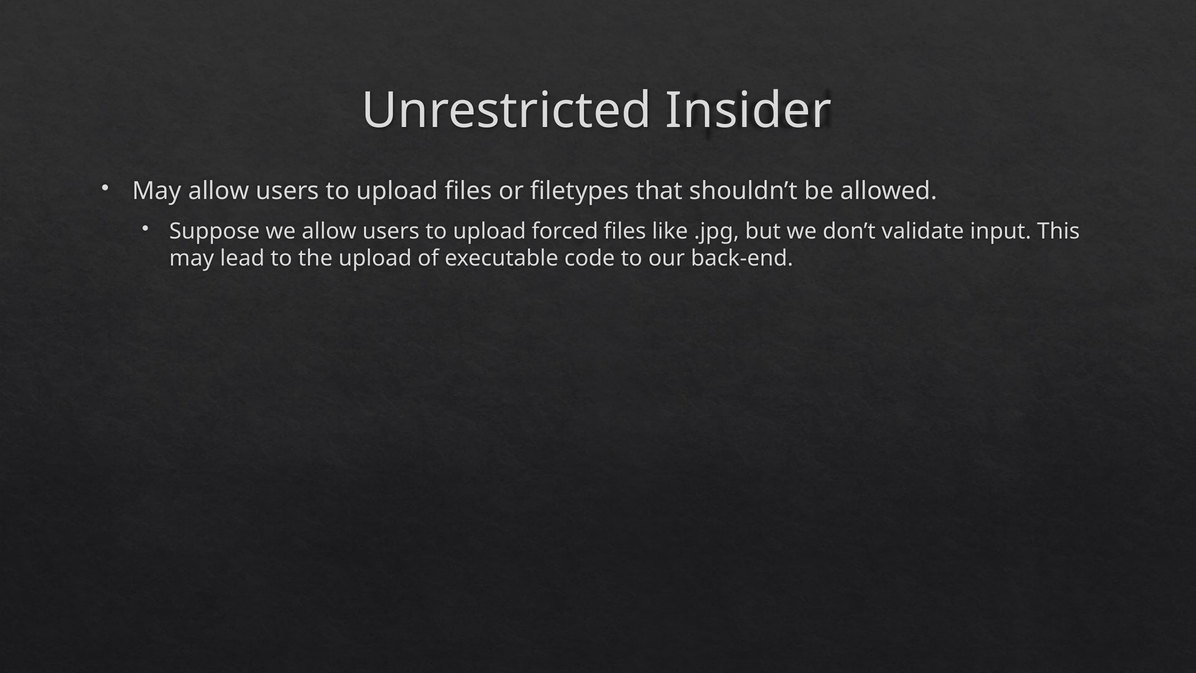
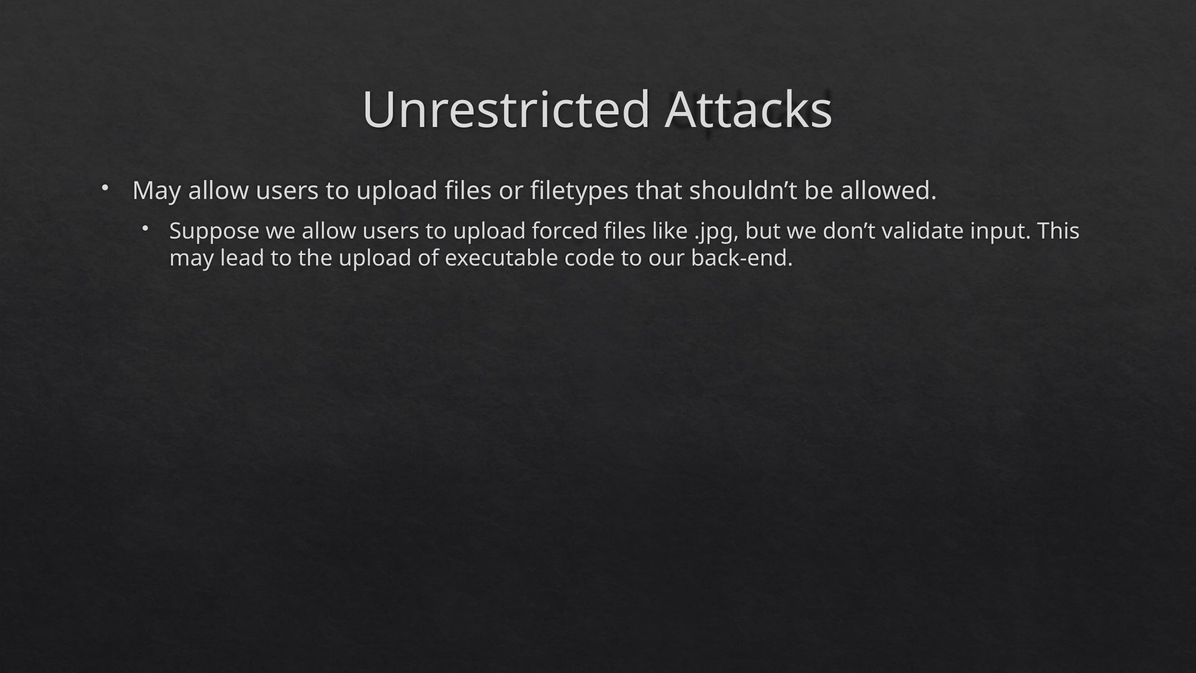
Insider: Insider -> Attacks
